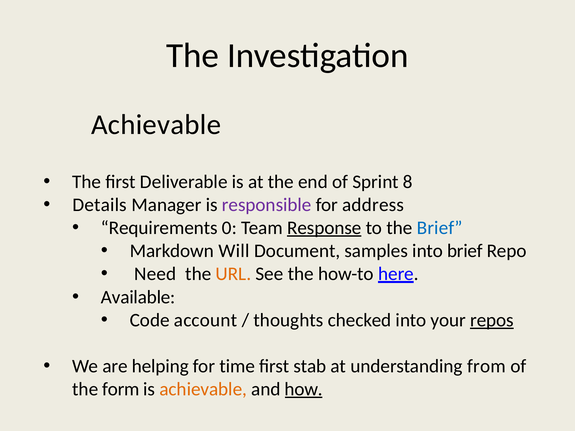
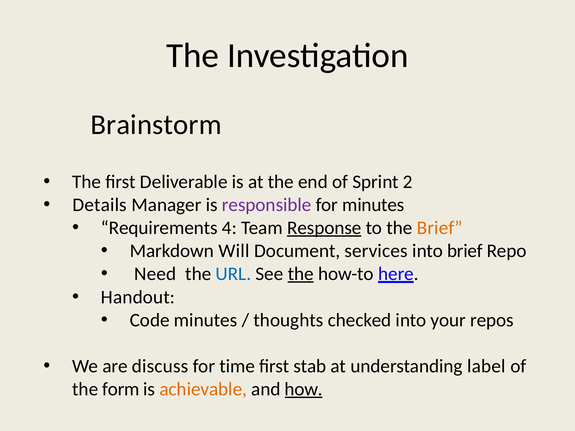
Achievable at (156, 125): Achievable -> Brainstorm
8: 8 -> 2
for address: address -> minutes
0: 0 -> 4
Brief at (440, 228) colour: blue -> orange
samples: samples -> services
URL colour: orange -> blue
the at (301, 274) underline: none -> present
Available: Available -> Handout
Code account: account -> minutes
repos underline: present -> none
helping: helping -> discuss
from: from -> label
